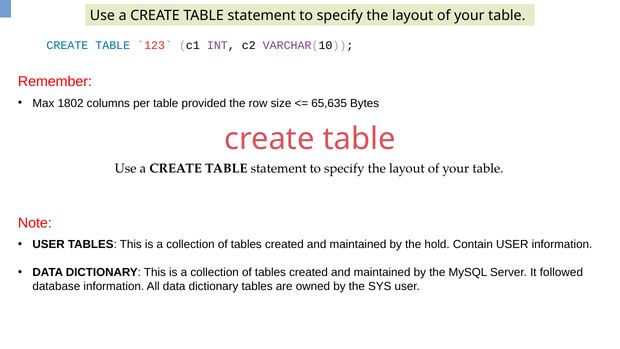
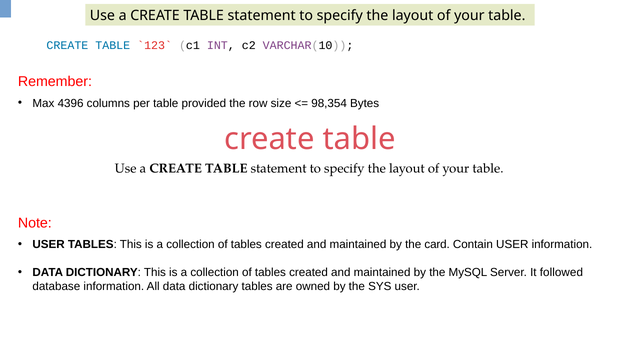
1802: 1802 -> 4396
65,635: 65,635 -> 98,354
hold: hold -> card
